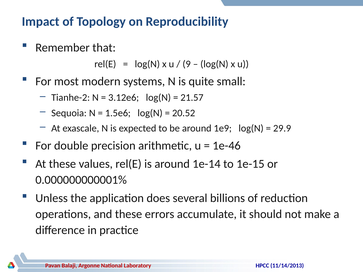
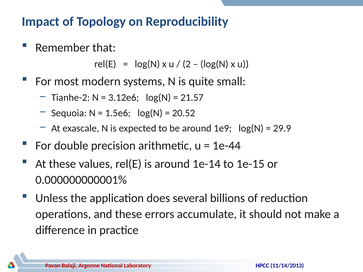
9: 9 -> 2
1e-46: 1e-46 -> 1e-44
